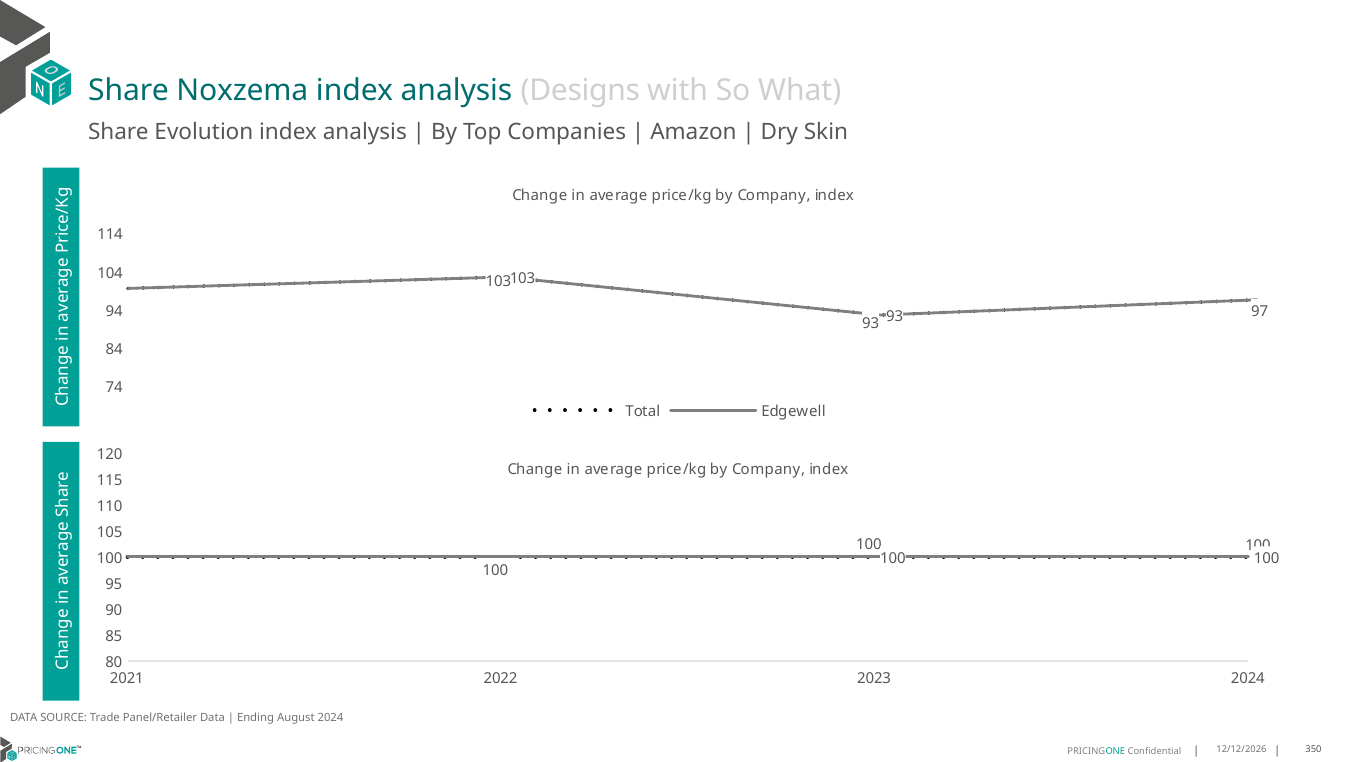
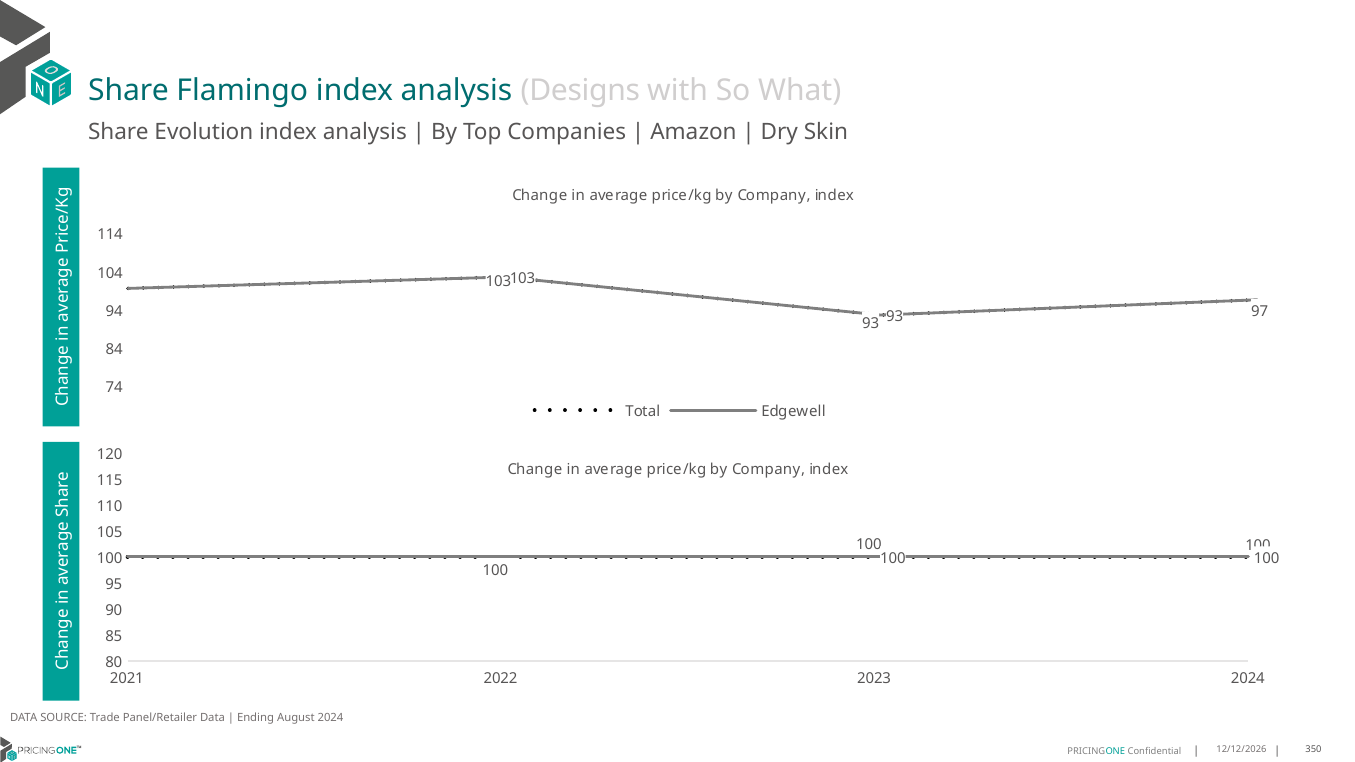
Noxzema: Noxzema -> Flamingo
